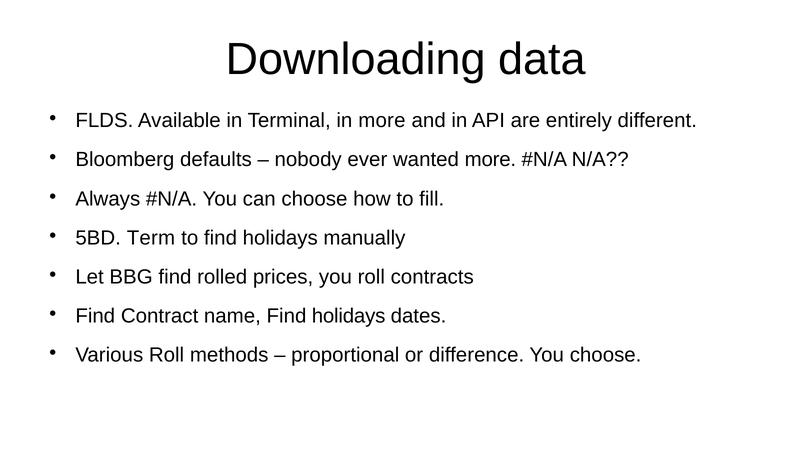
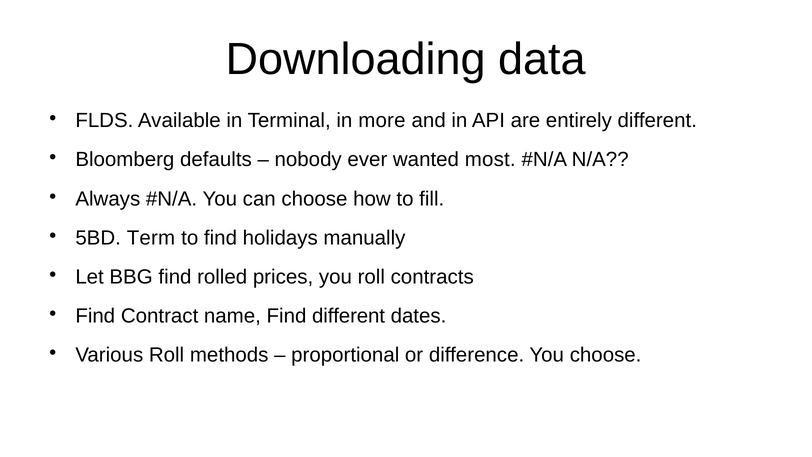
wanted more: more -> most
name Find holidays: holidays -> different
